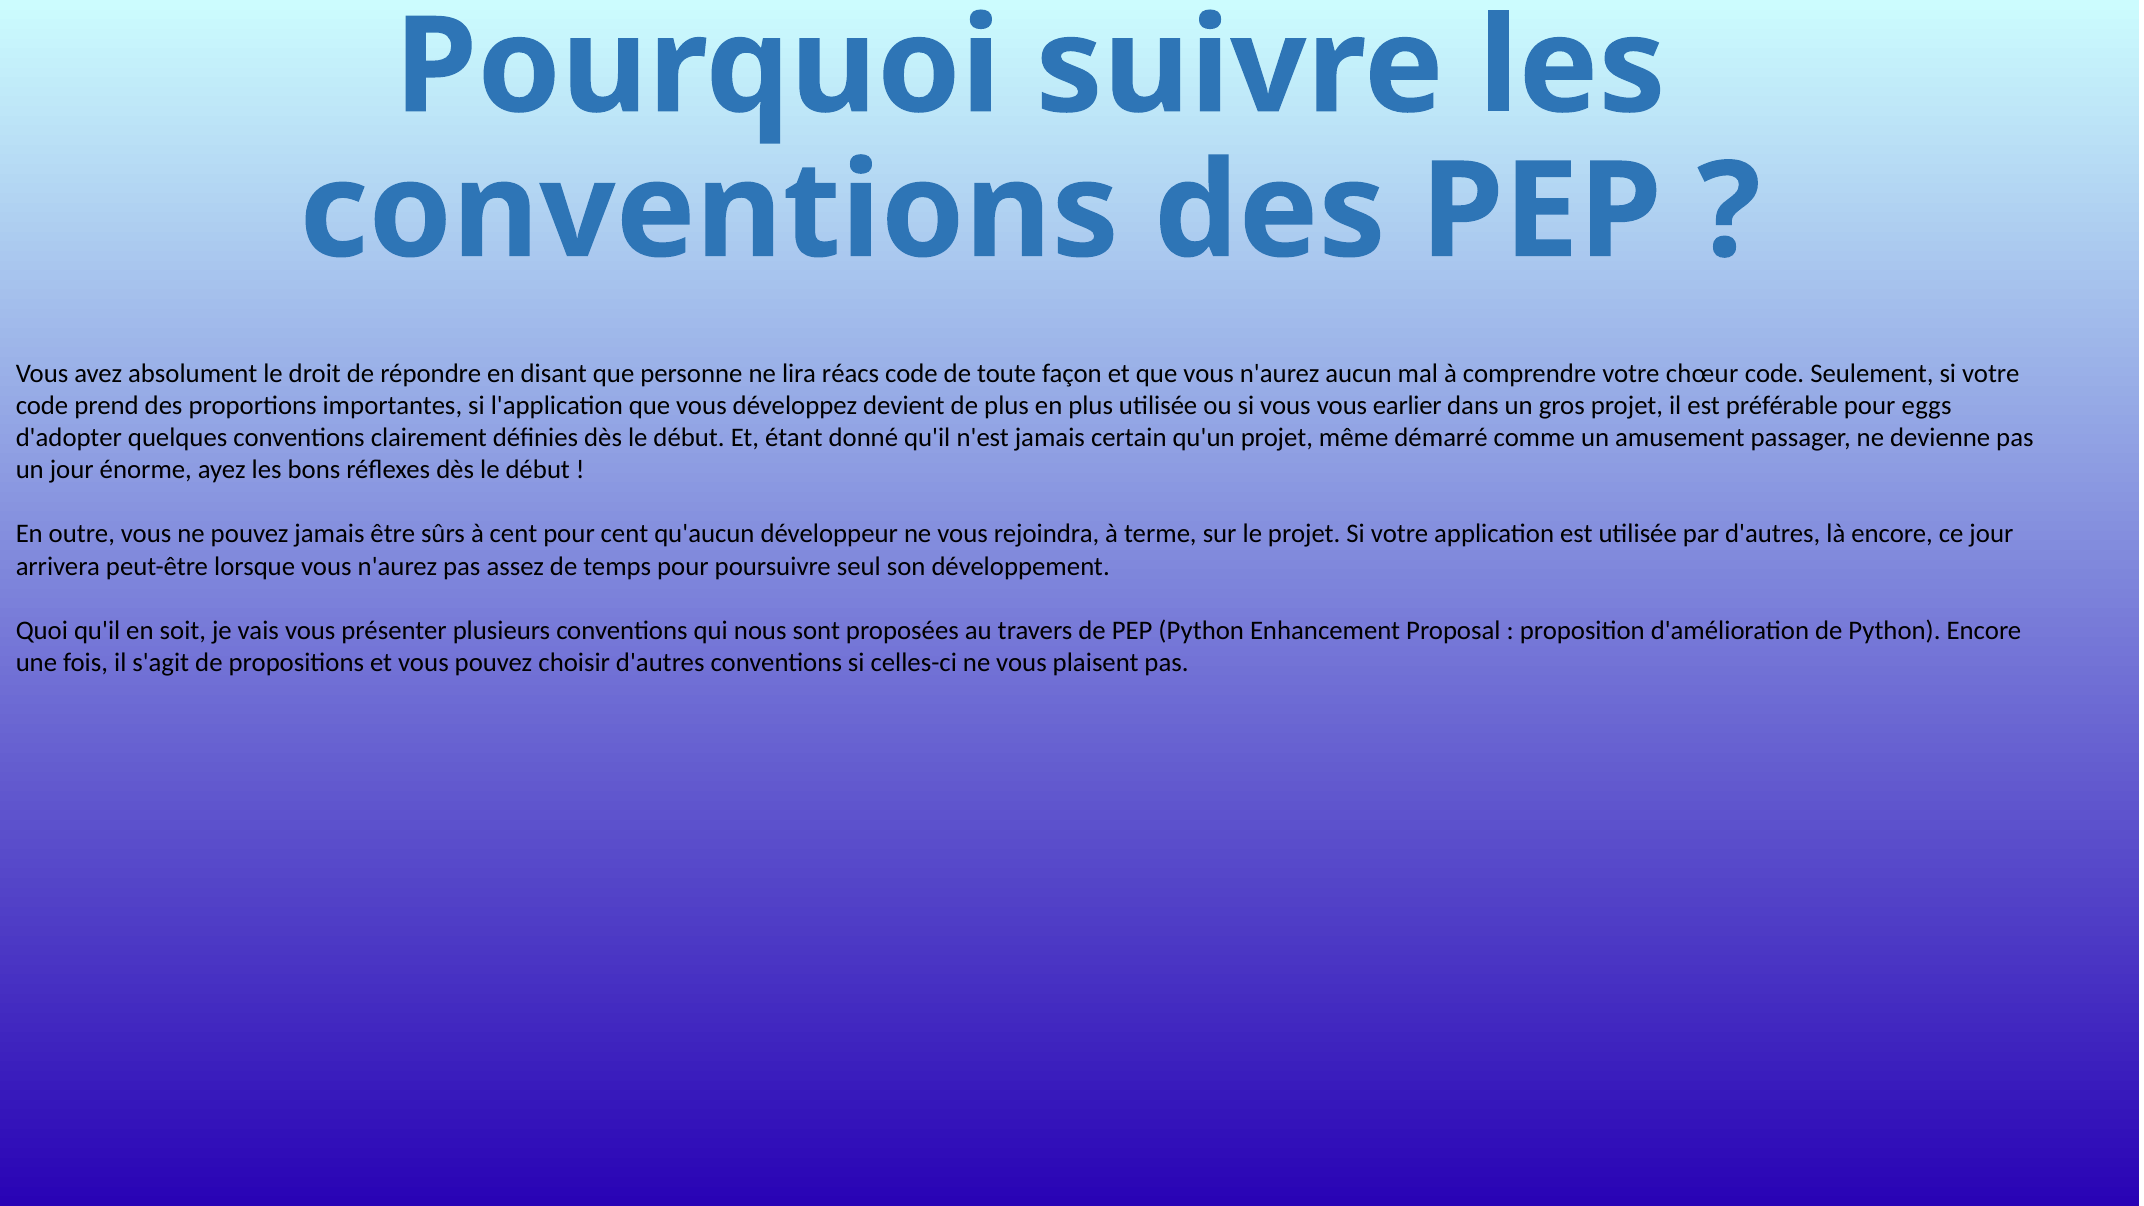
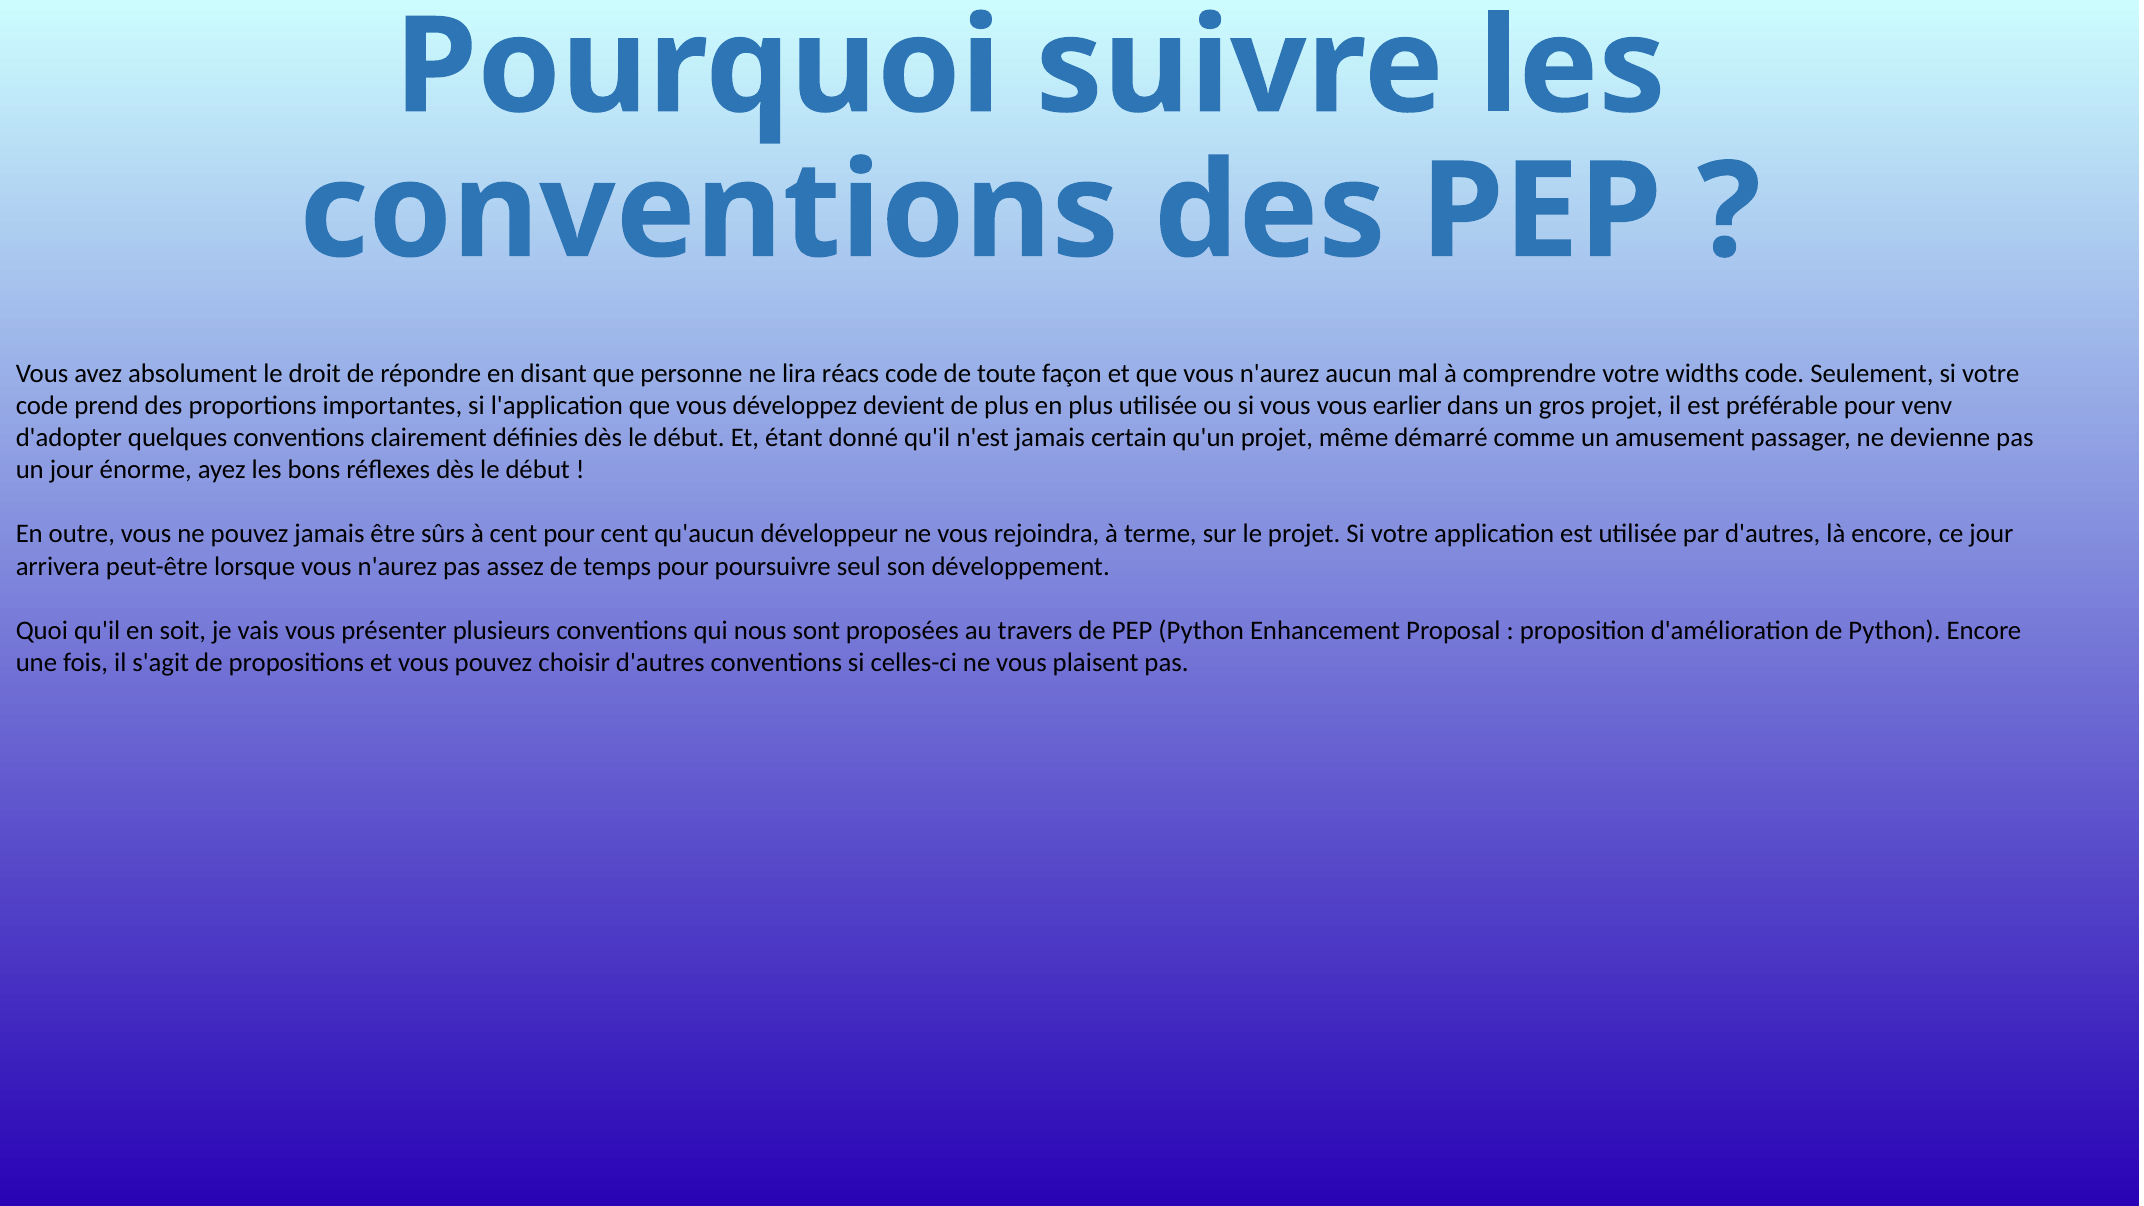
chœur: chœur -> widths
eggs: eggs -> venv
